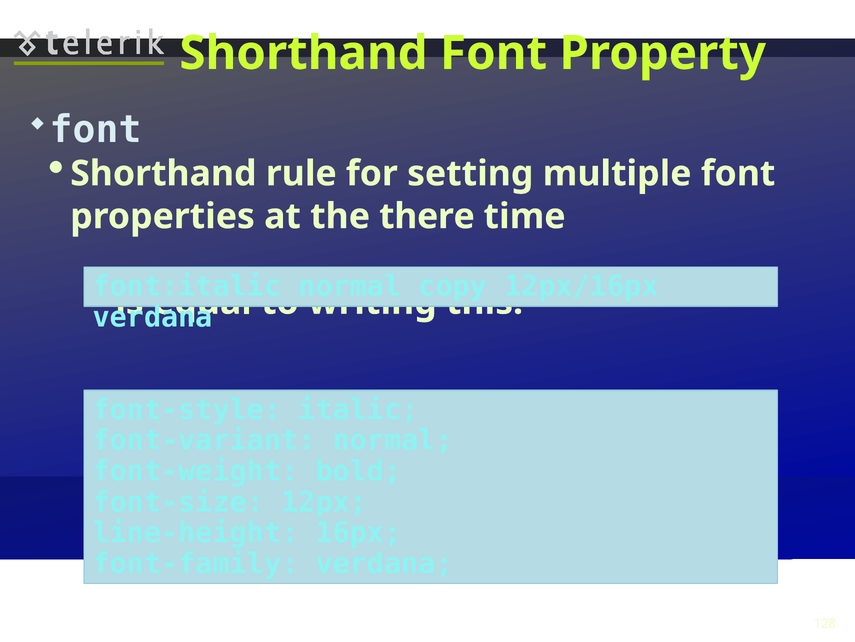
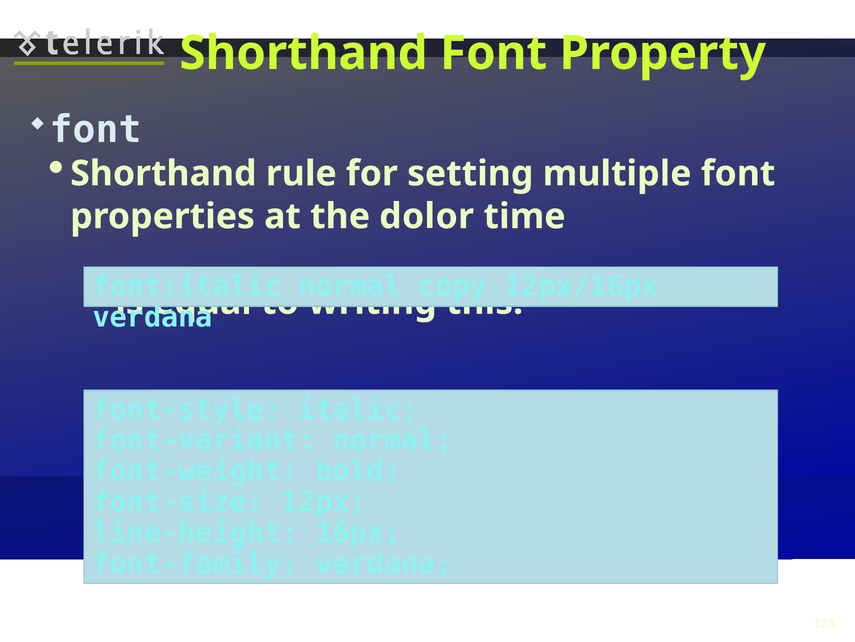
there: there -> dolor
